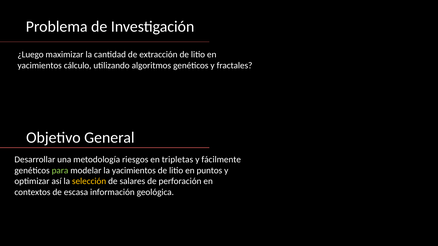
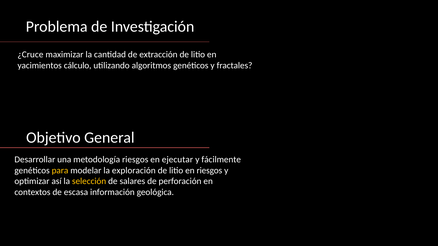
¿Luego: ¿Luego -> ¿Cruce
tripletas: tripletas -> ejecutar
para colour: light green -> yellow
la yacimientos: yacimientos -> exploración
en puntos: puntos -> riesgos
